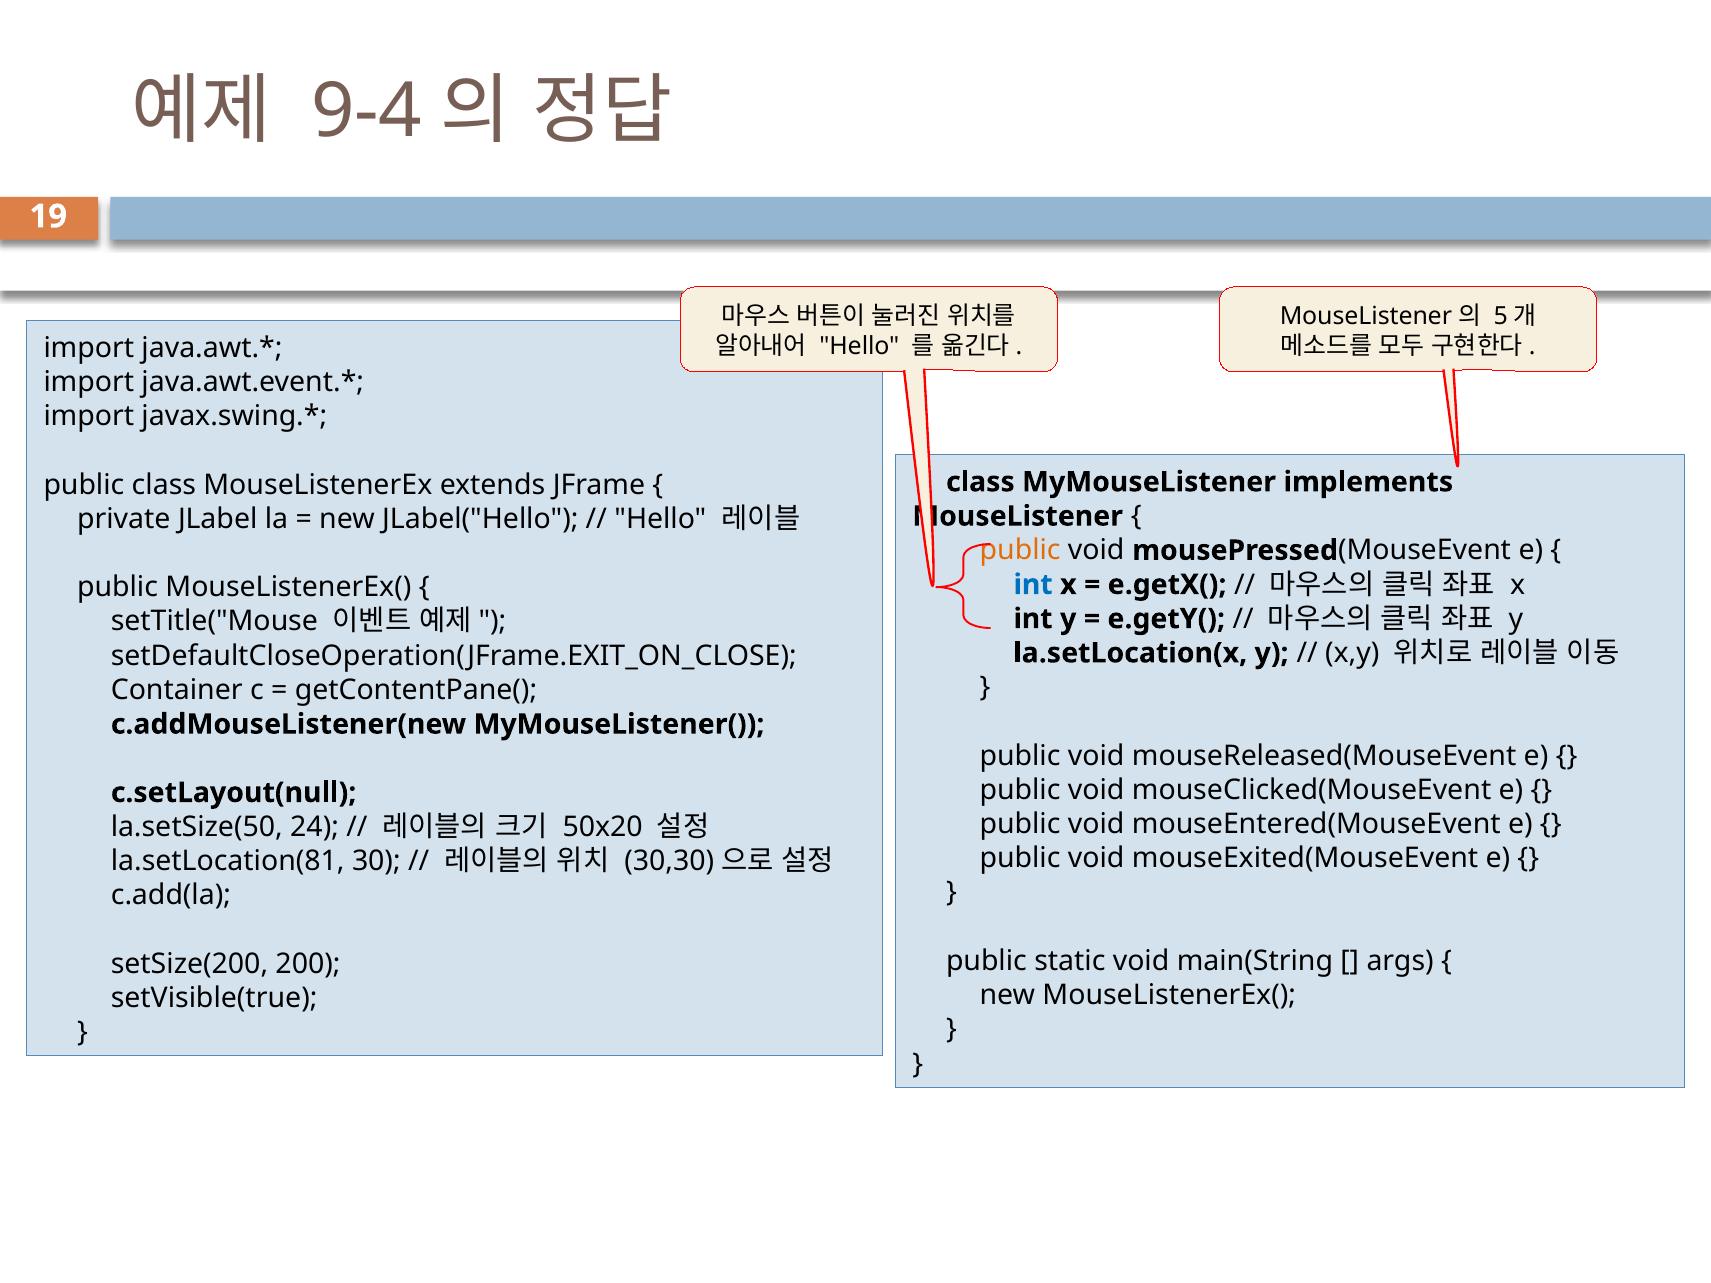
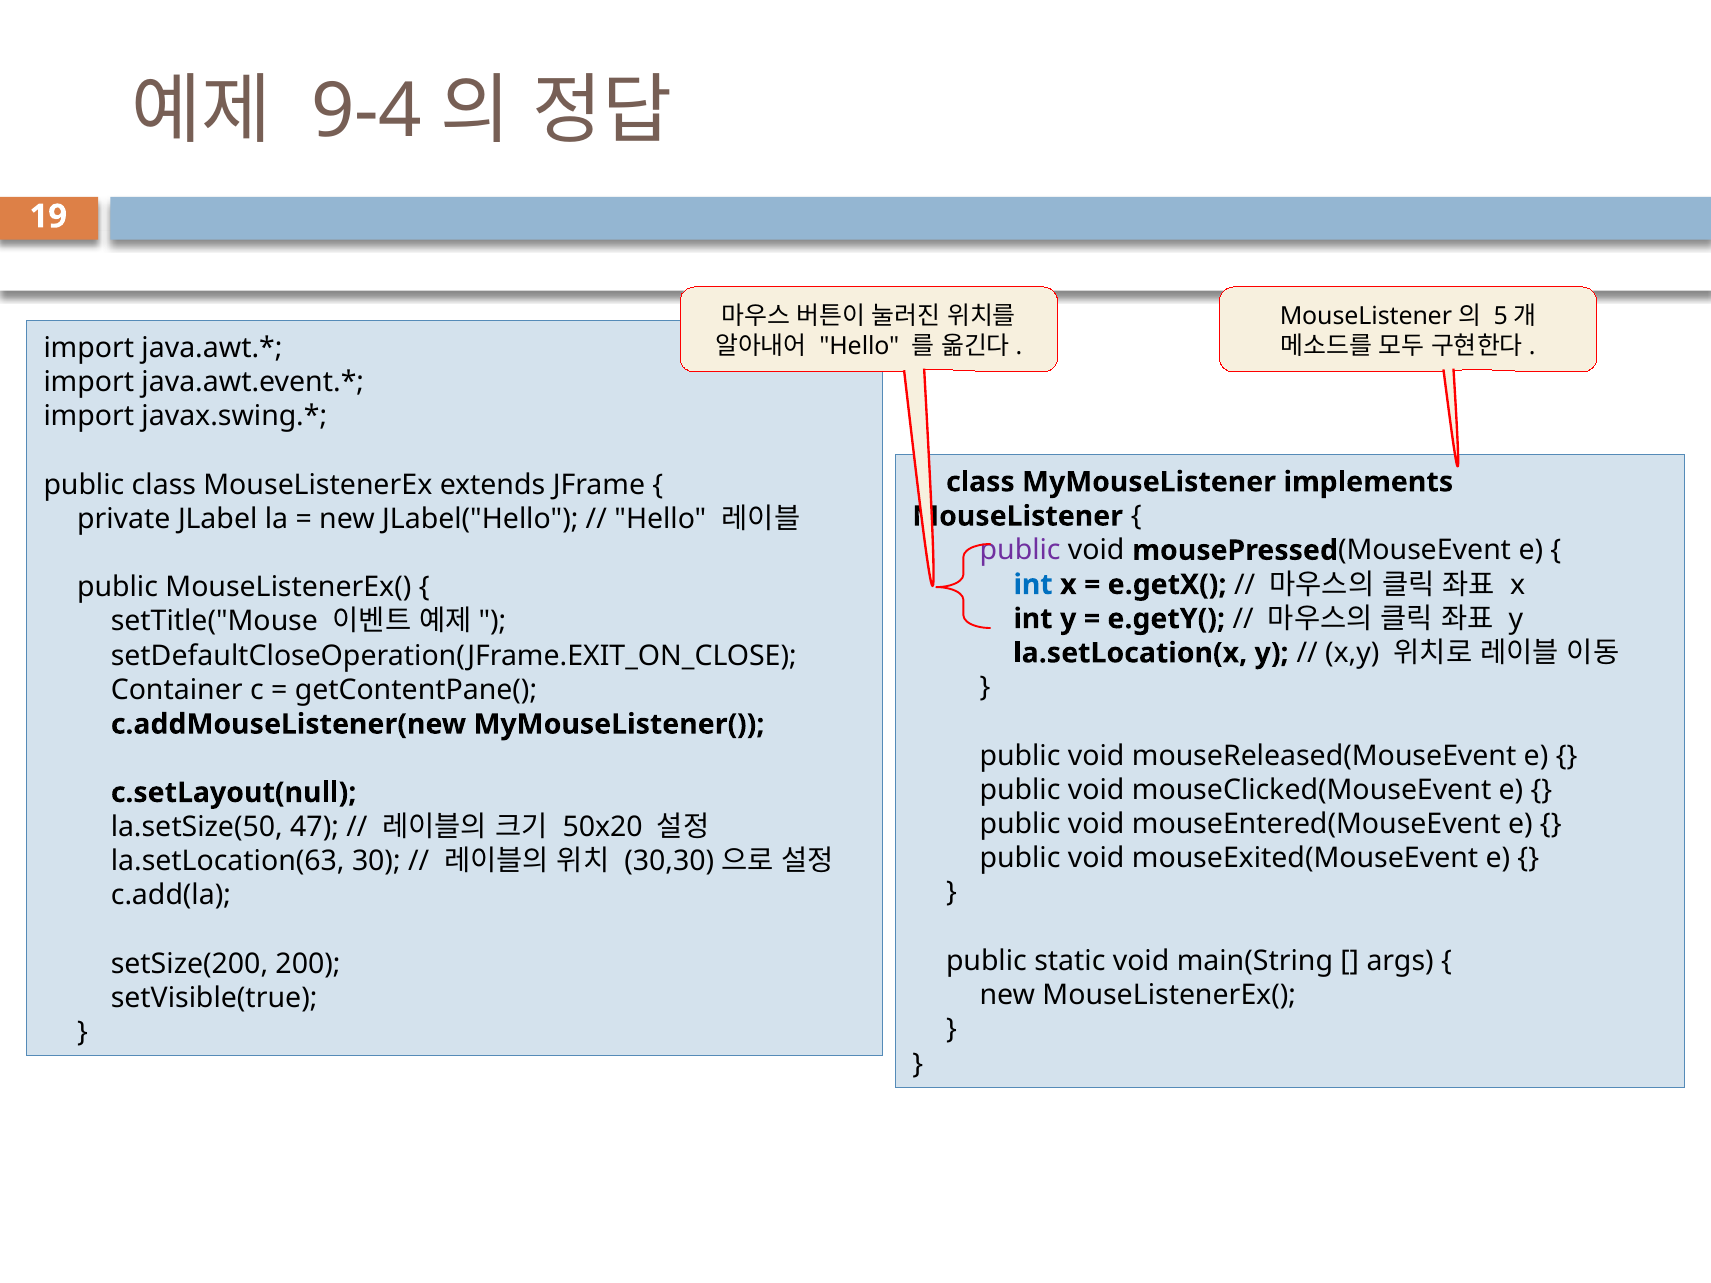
public at (1020, 551) colour: orange -> purple
24: 24 -> 47
la.setLocation(81: la.setLocation(81 -> la.setLocation(63
